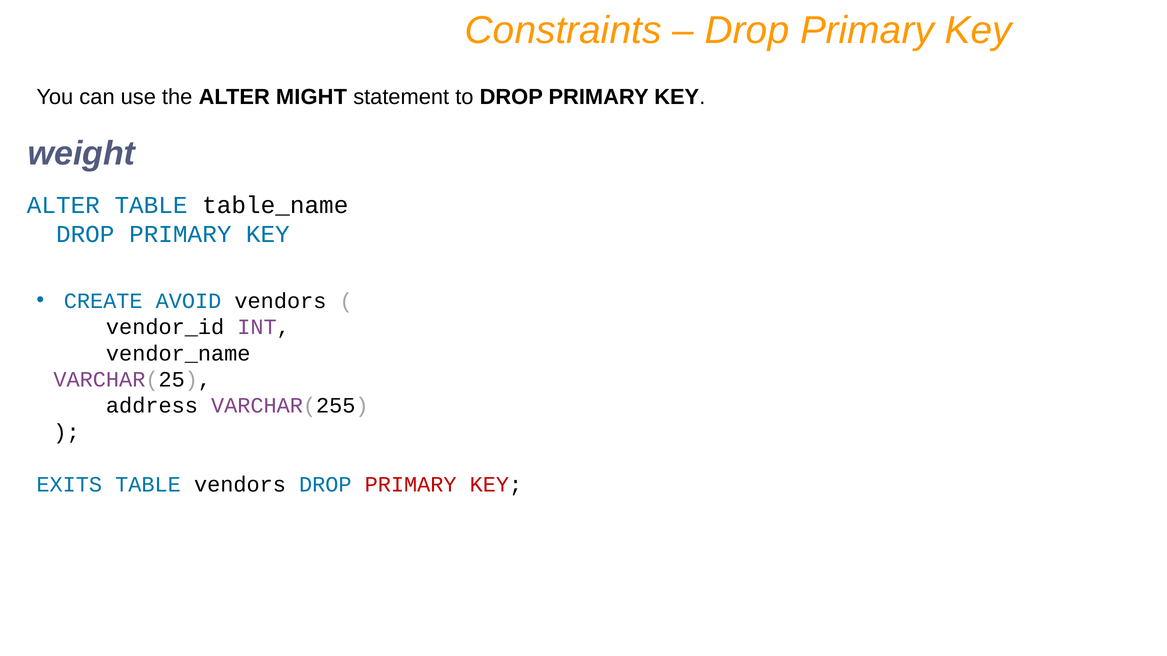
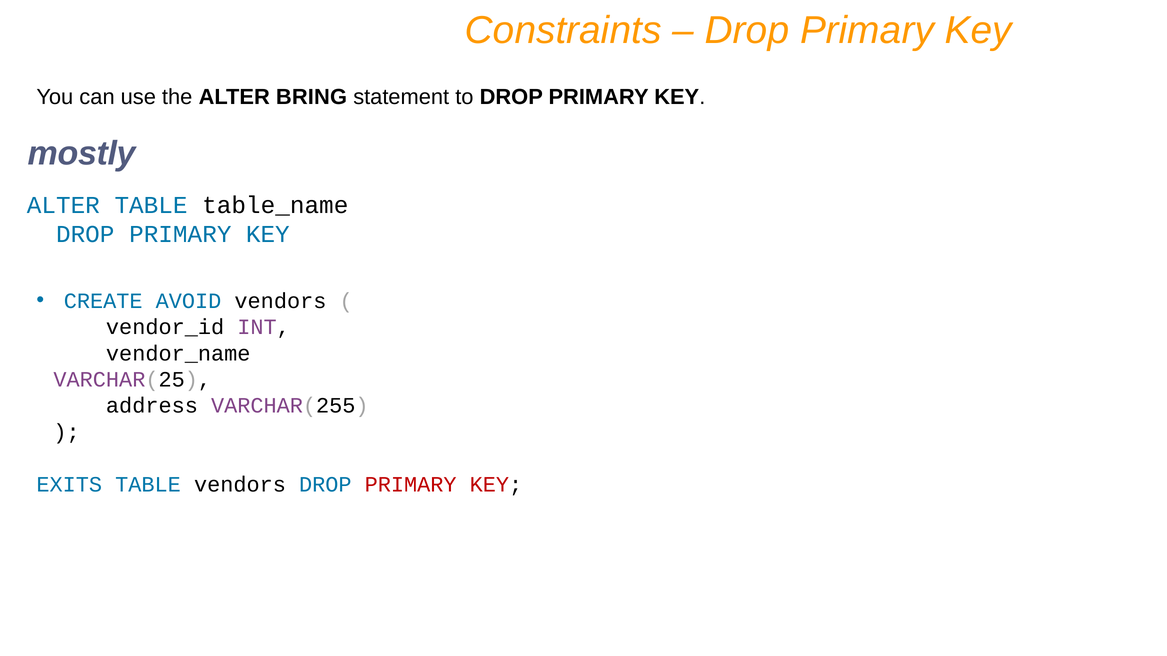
MIGHT: MIGHT -> BRING
weight: weight -> mostly
